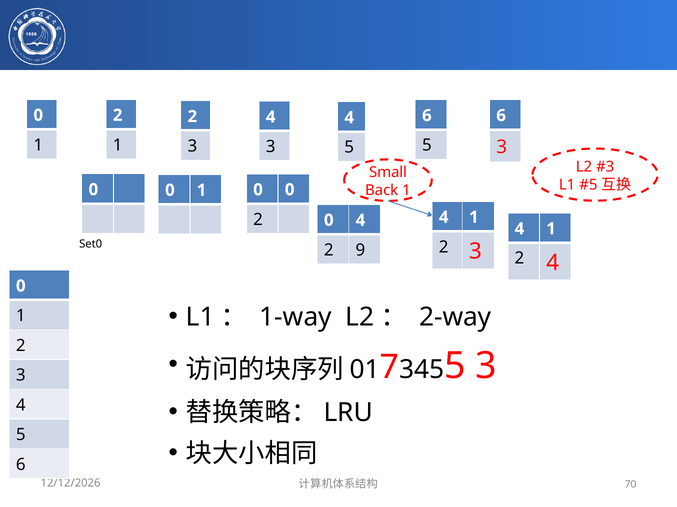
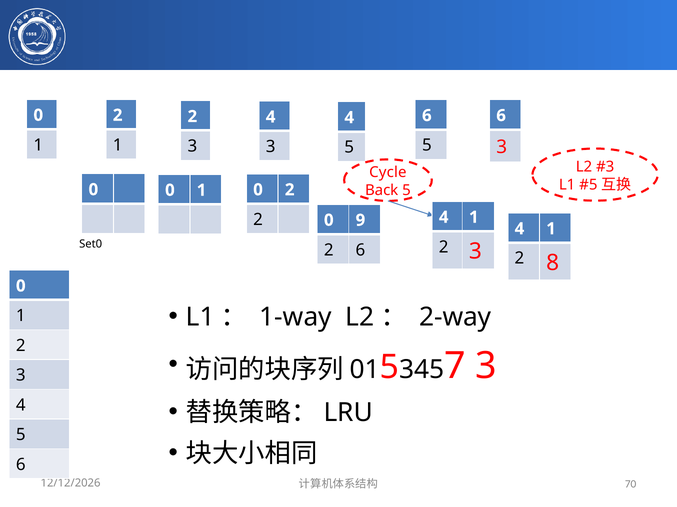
Small: Small -> Cycle
Back 1: 1 -> 5
0 at (290, 190): 0 -> 2
0 4: 4 -> 9
2 9: 9 -> 6
2 4: 4 -> 8
7 at (390, 367): 7 -> 5
5 at (455, 366): 5 -> 7
